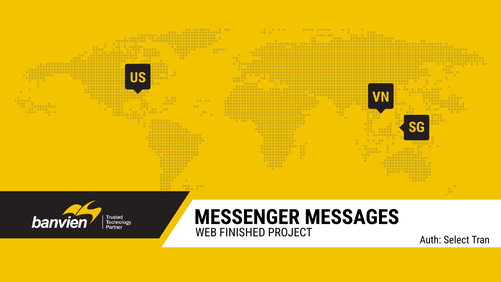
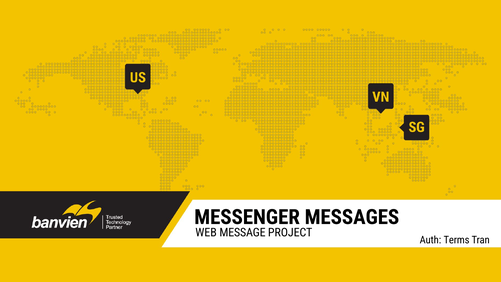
FINISHED: FINISHED -> MESSAGE
Select: Select -> Terms
